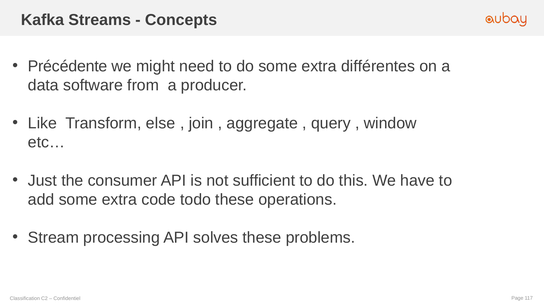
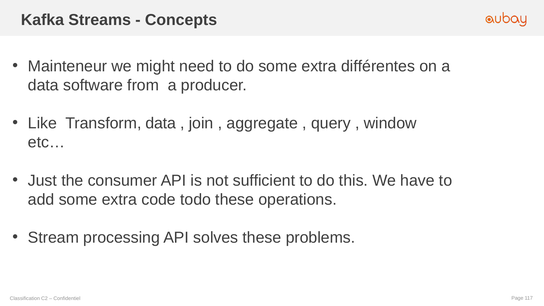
Précédente: Précédente -> Mainteneur
Transform else: else -> data
